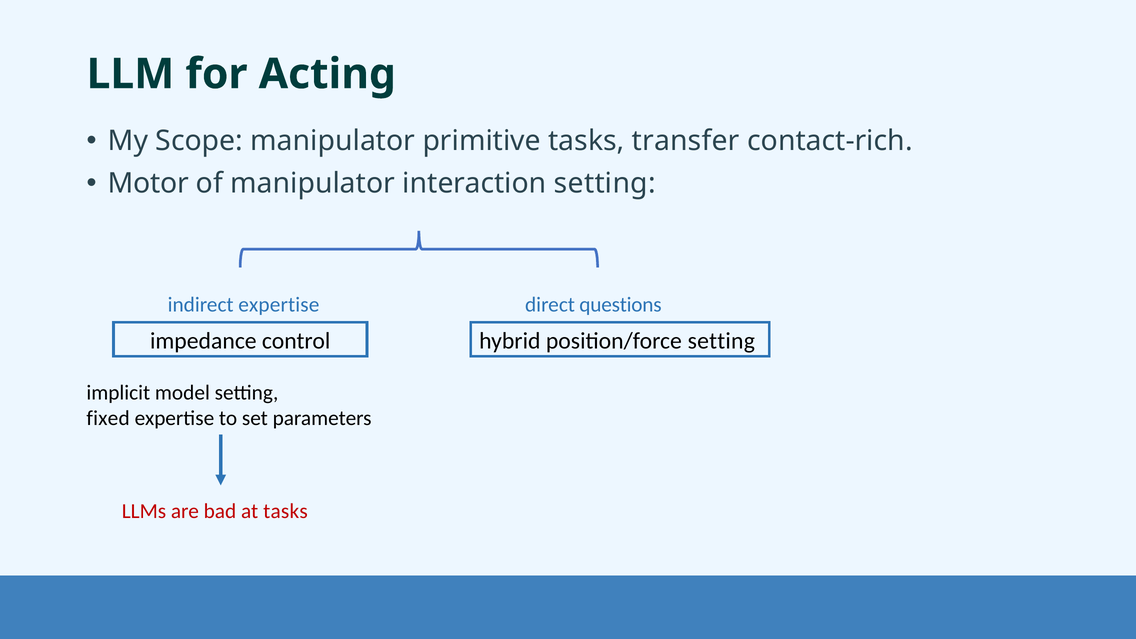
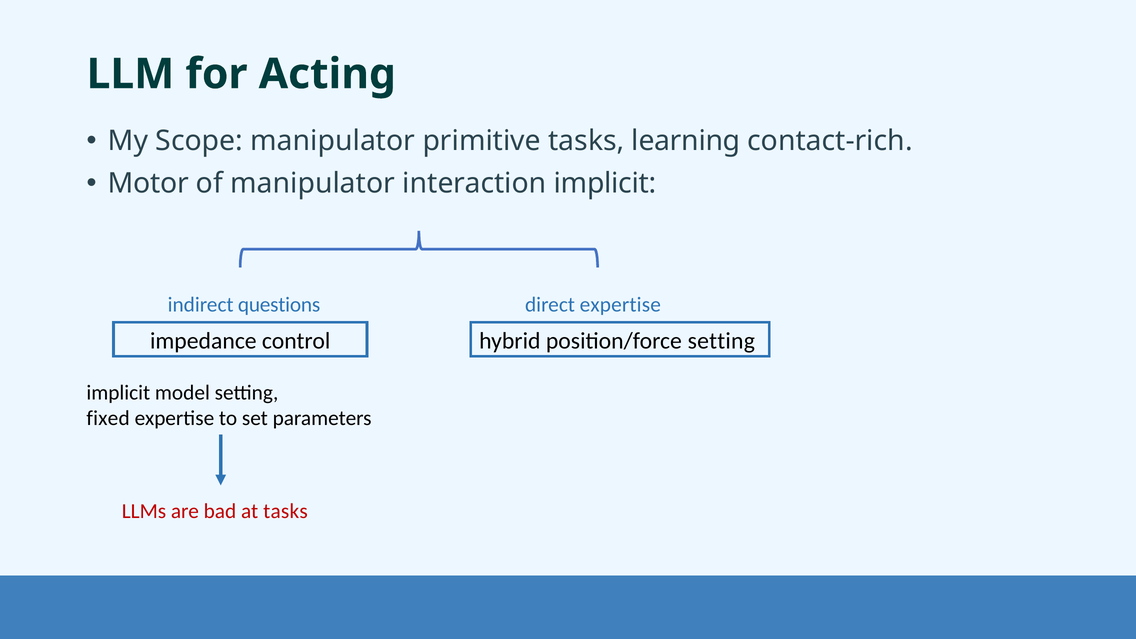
transfer: transfer -> learning
interaction setting: setting -> implicit
indirect expertise: expertise -> questions
direct questions: questions -> expertise
